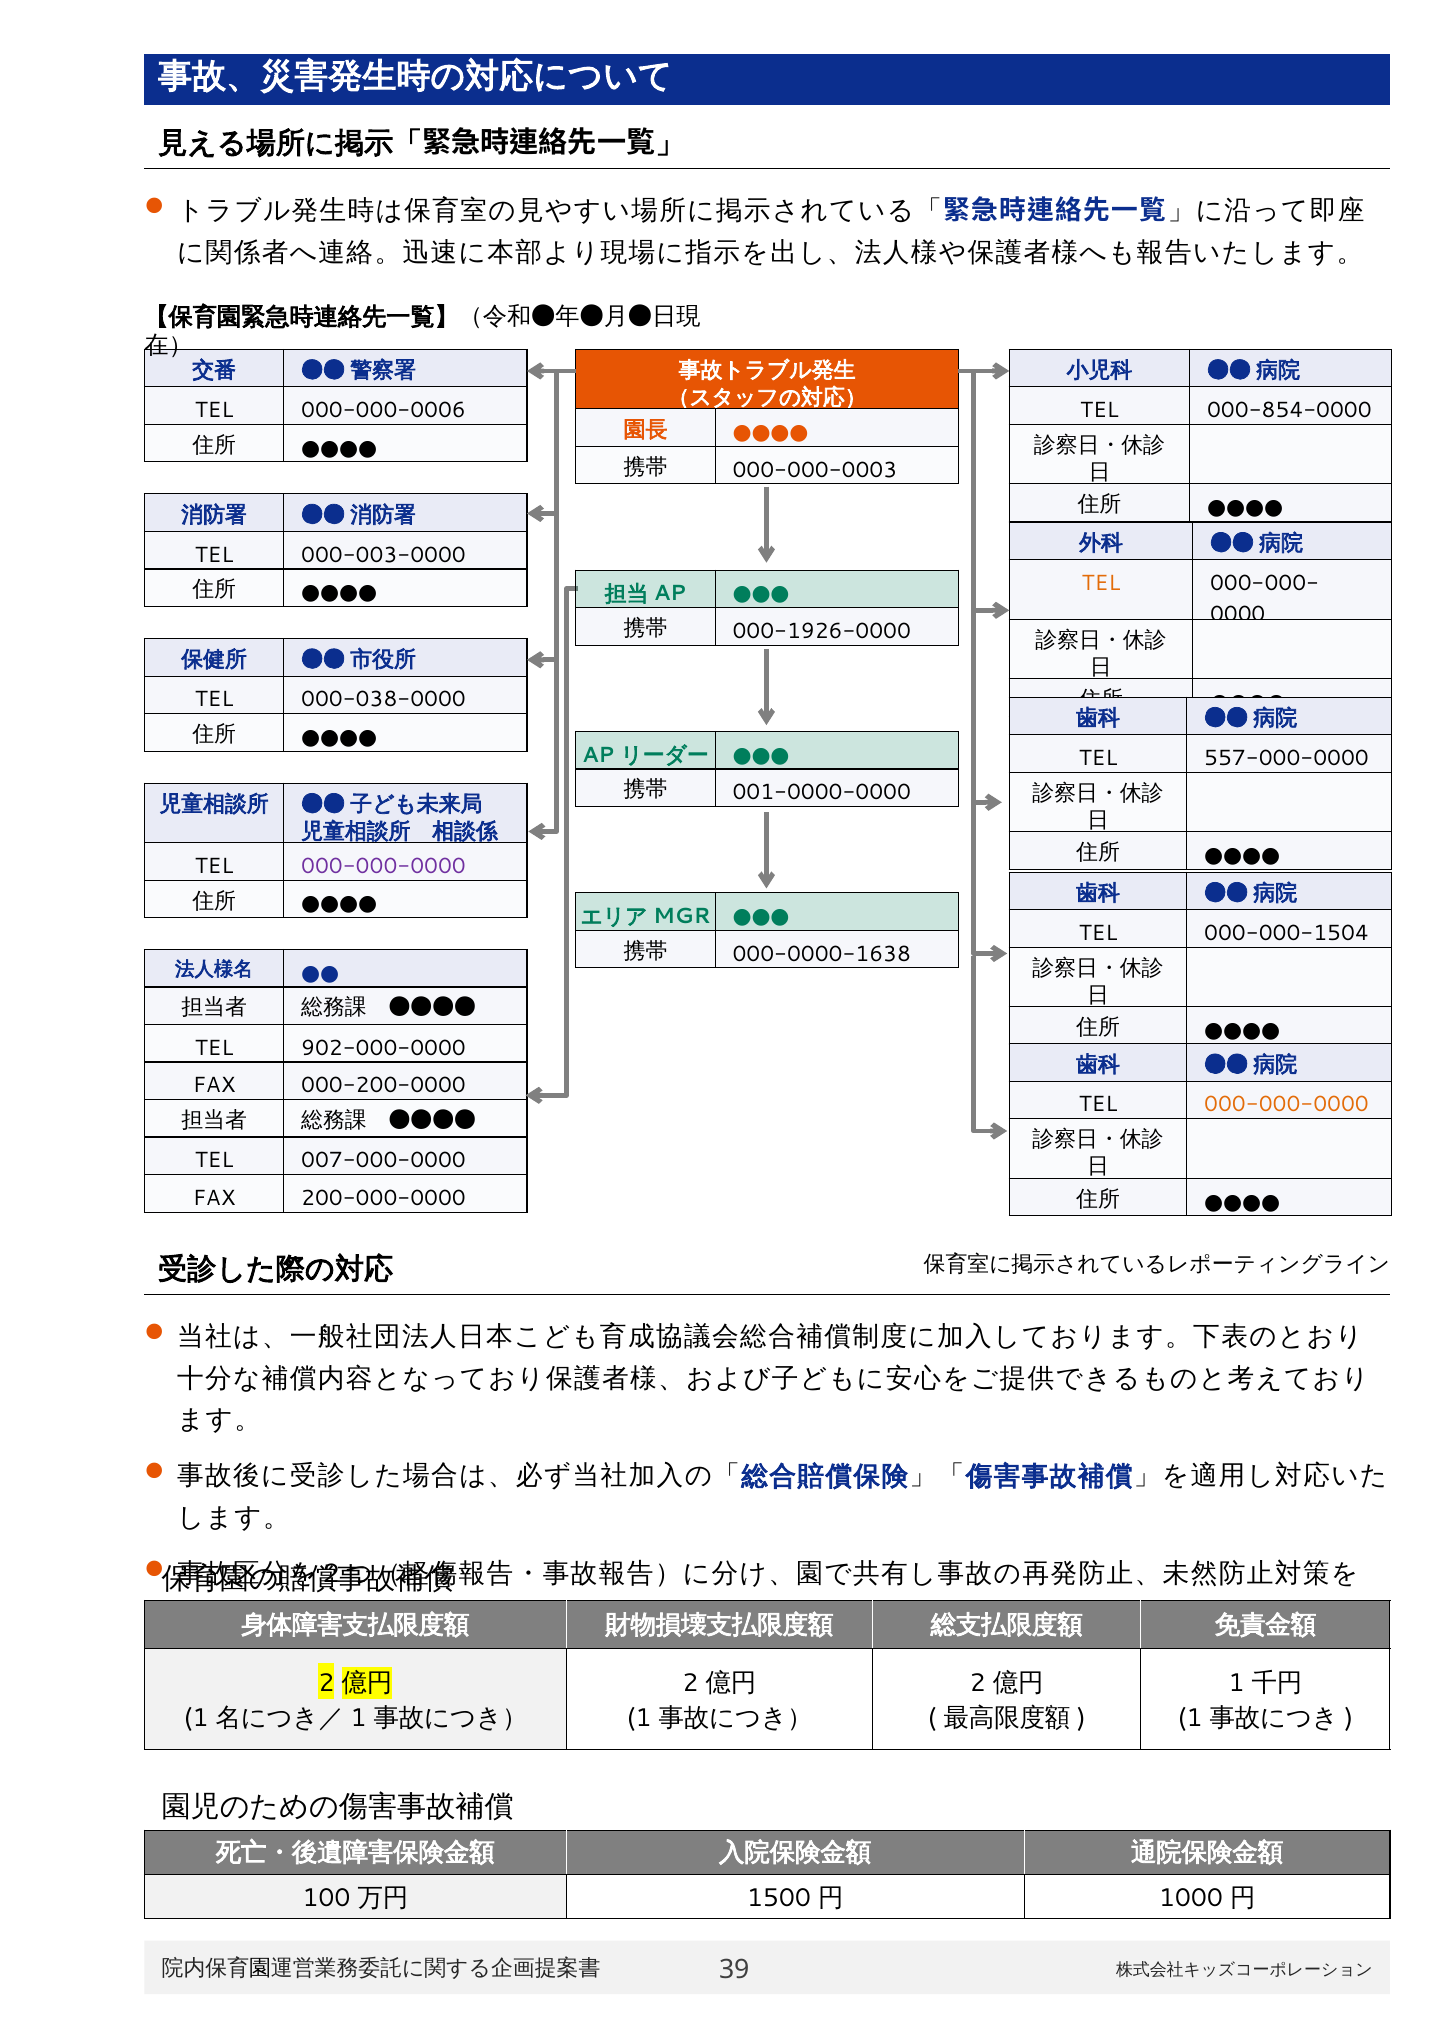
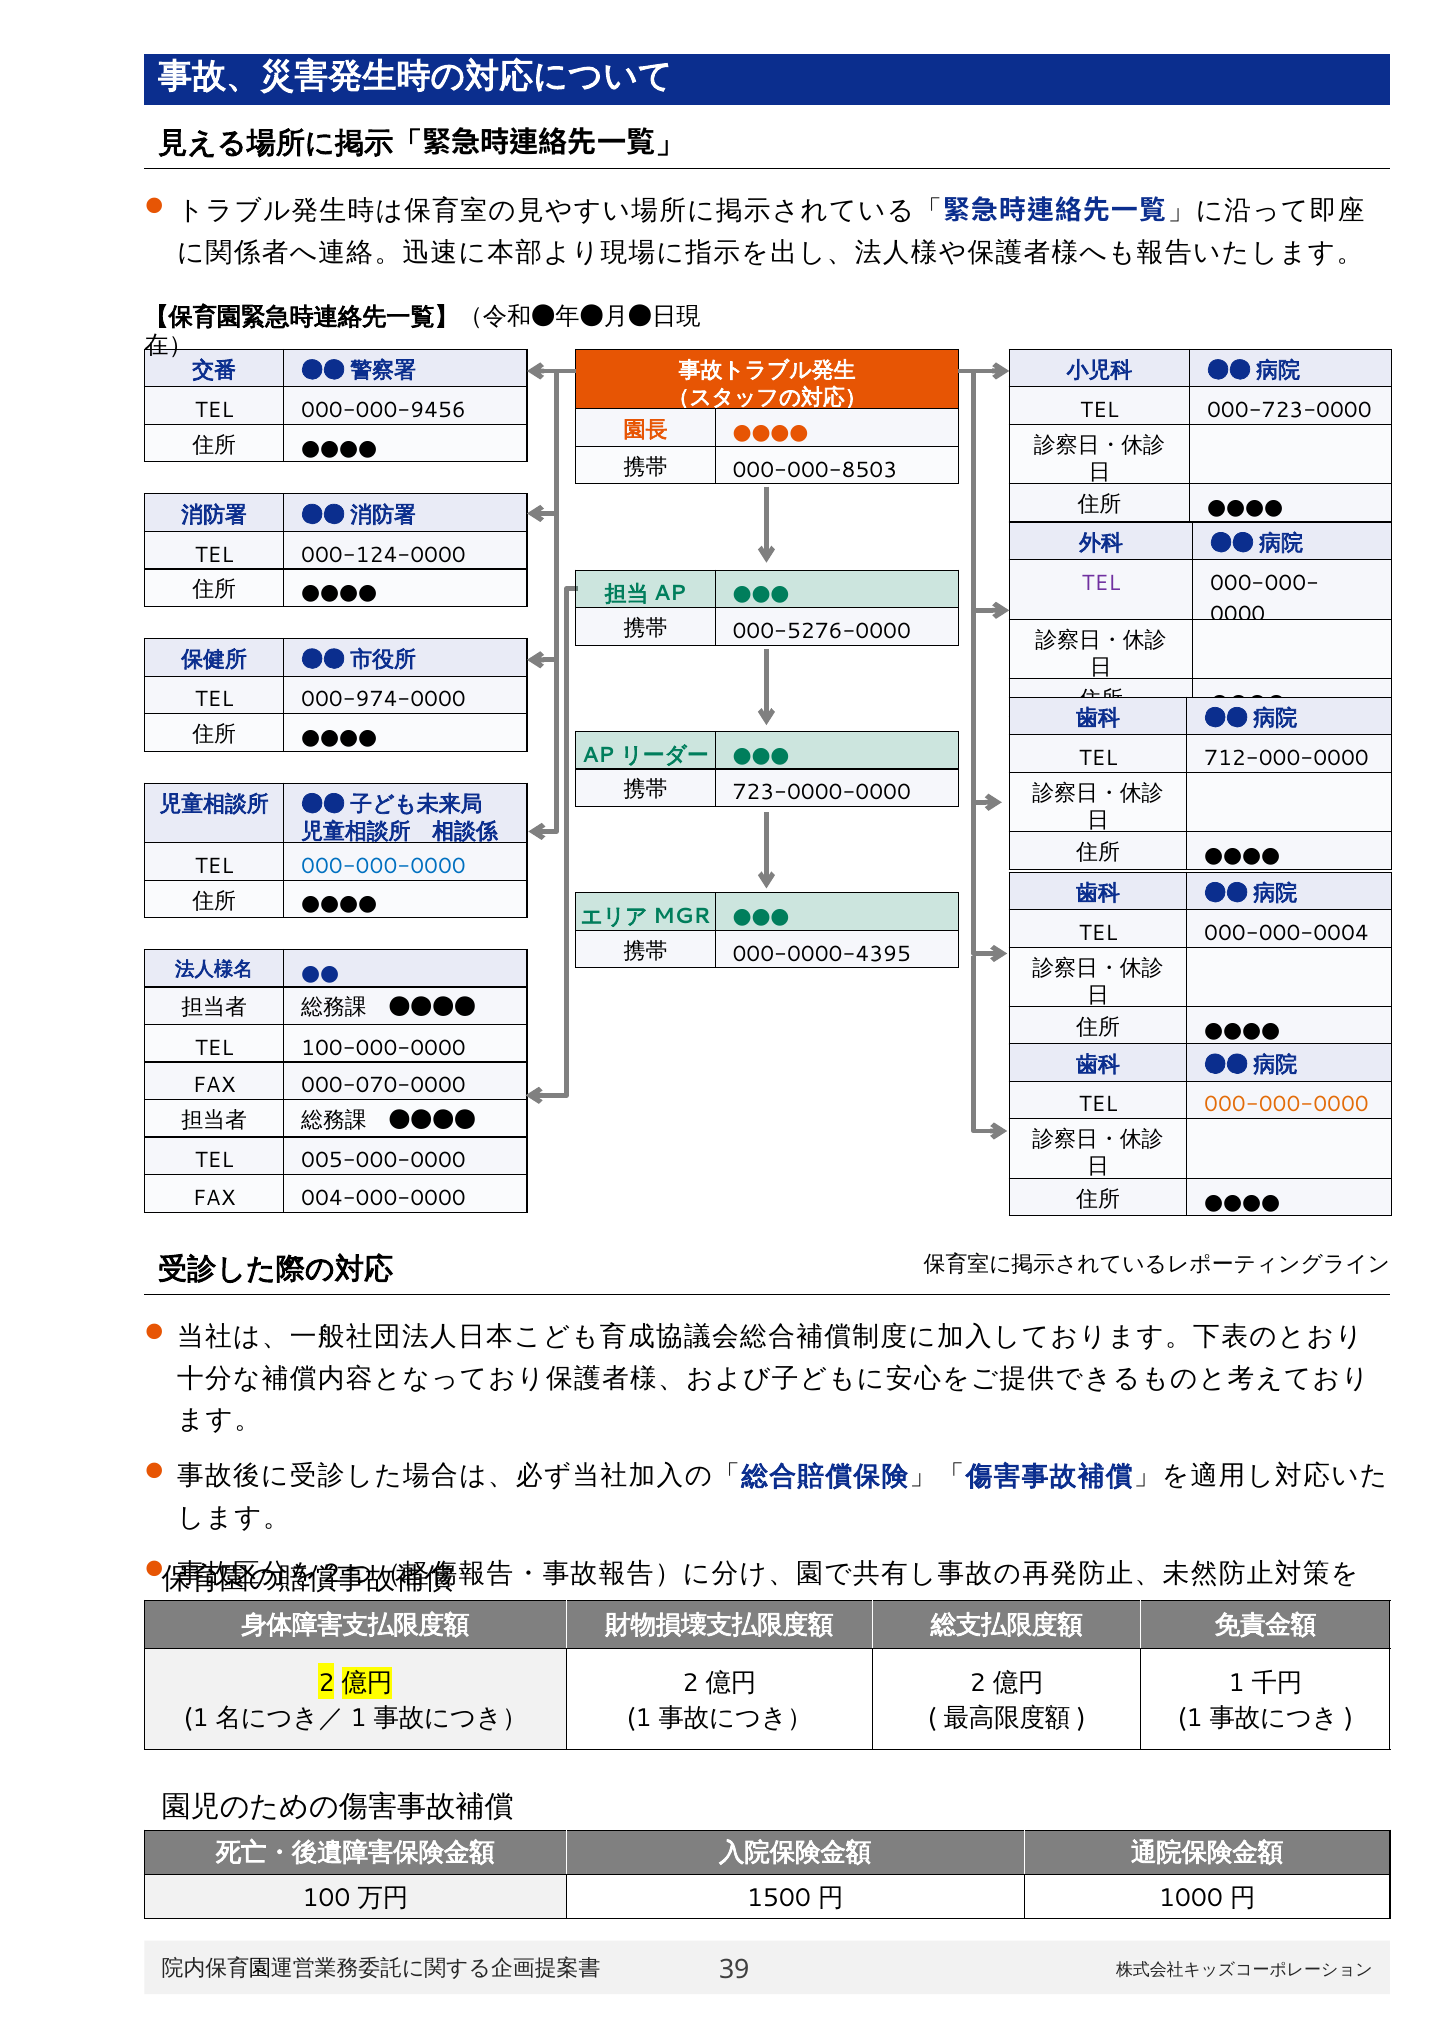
000-000-0006: 000-000-0006 -> 000-000-9456
000-854-0000: 000-854-0000 -> 000-723-0000
000-000-0003: 000-000-0003 -> 000-000-8503
000-003-0000: 000-003-0000 -> 000-124-0000
TEL at (1101, 583) colour: orange -> purple
000-1926-0000: 000-1926-0000 -> 000-5276-0000
000-038-0000: 000-038-0000 -> 000-974-0000
557-000-0000: 557-000-0000 -> 712-000-0000
001-0000-0000: 001-0000-0000 -> 723-0000-0000
000-000-0000 at (383, 866) colour: purple -> blue
000-000-1504: 000-000-1504 -> 000-000-0004
000-0000-1638: 000-0000-1638 -> 000-0000-4395
902-000-0000: 902-000-0000 -> 100-000-0000
000-200-0000: 000-200-0000 -> 000-070-0000
007-000-0000: 007-000-0000 -> 005-000-0000
200-000-0000: 200-000-0000 -> 004-000-0000
